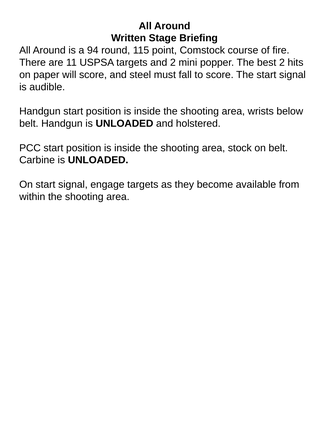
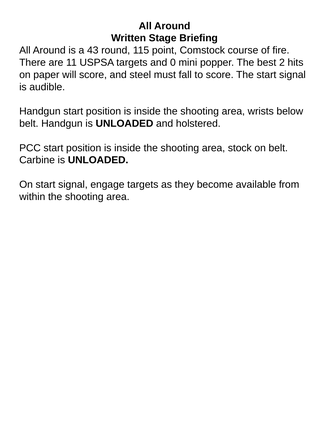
94: 94 -> 43
and 2: 2 -> 0
